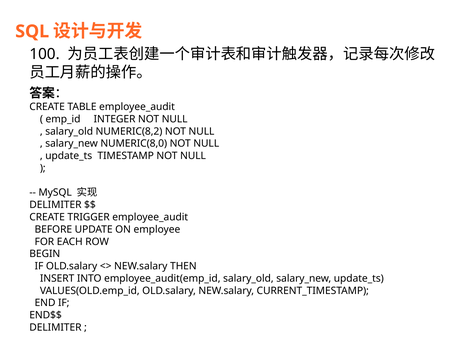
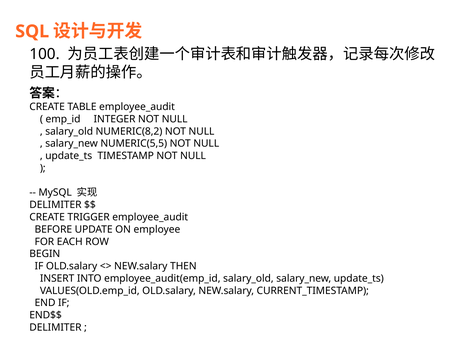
NUMERIC(8,0: NUMERIC(8,0 -> NUMERIC(5,5
